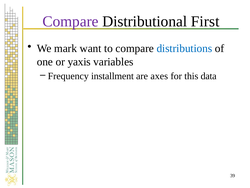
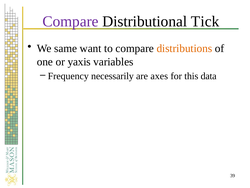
First: First -> Tick
mark: mark -> same
distributions colour: blue -> orange
installment: installment -> necessarily
